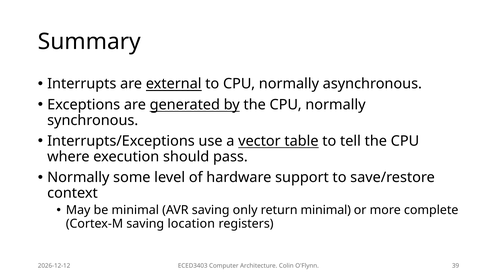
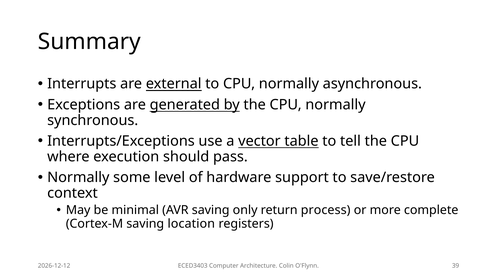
return minimal: minimal -> process
